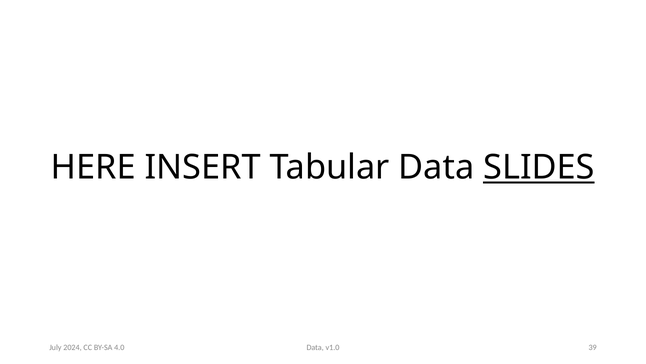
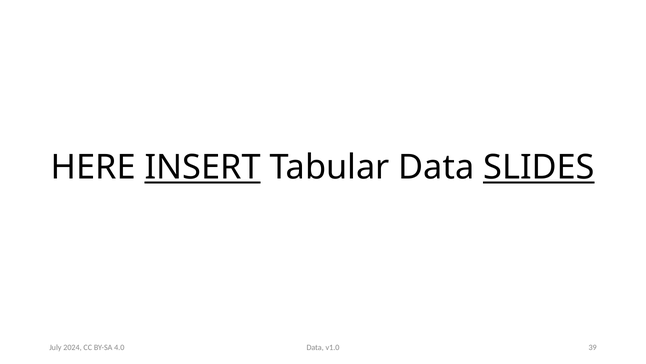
INSERT underline: none -> present
